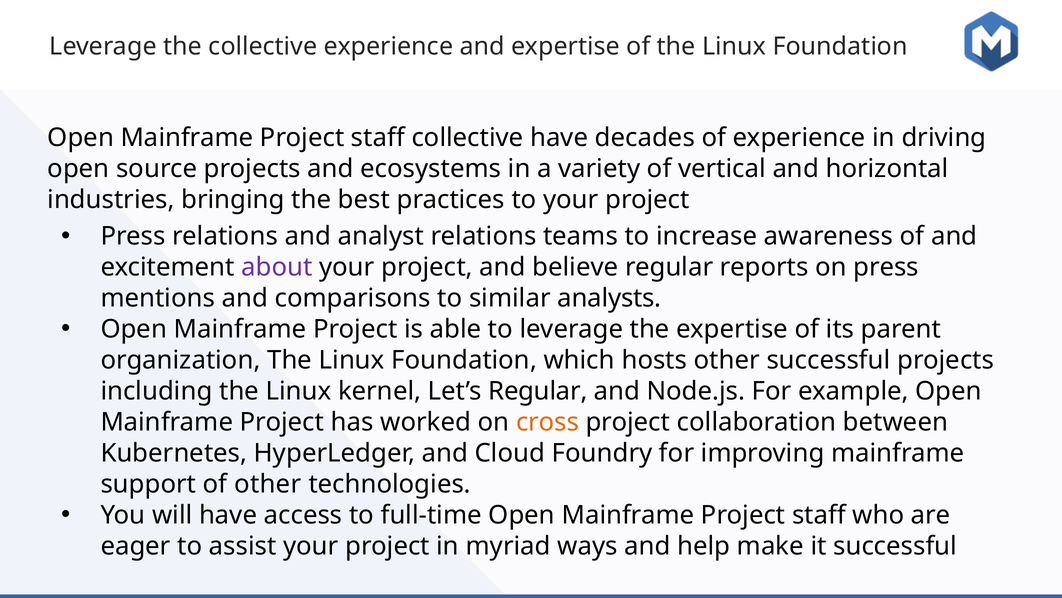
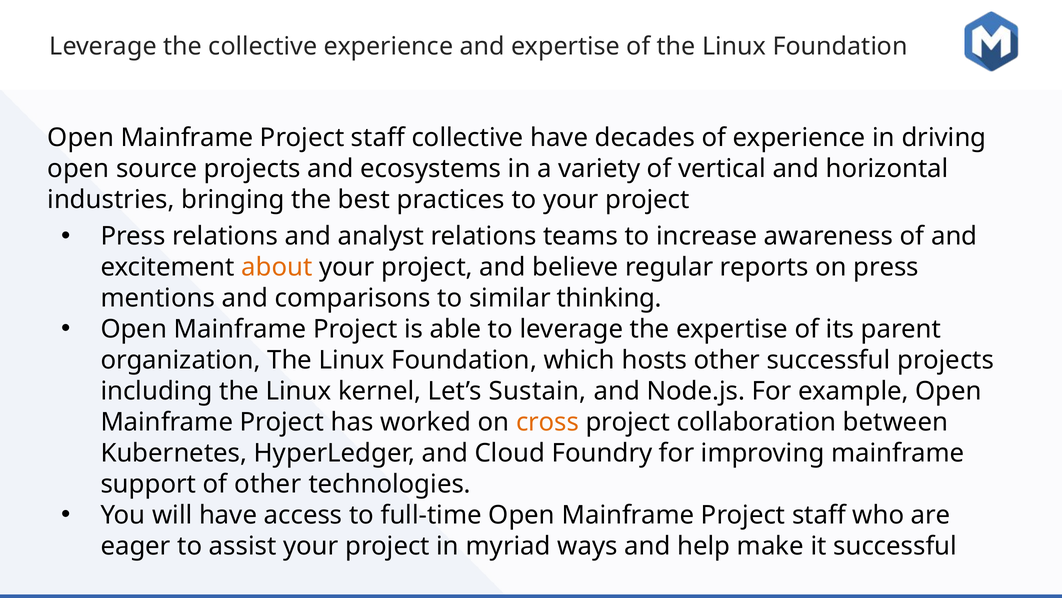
about colour: purple -> orange
analysts: analysts -> thinking
Let’s Regular: Regular -> Sustain
